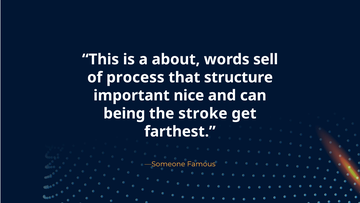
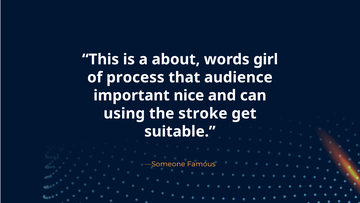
sell: sell -> girl
structure: structure -> audience
being: being -> using
farthest: farthest -> suitable
